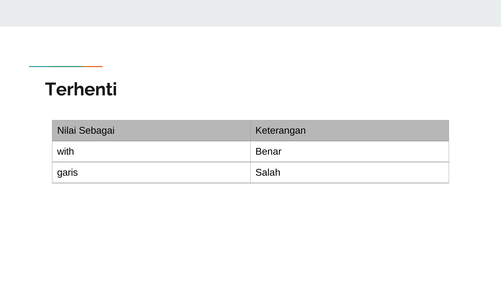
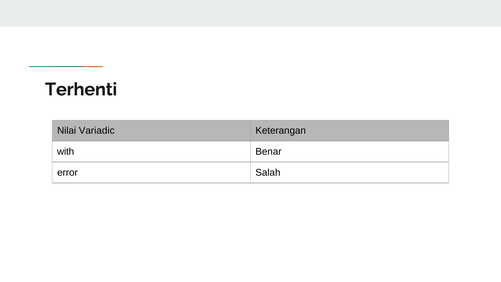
Sebagai: Sebagai -> Variadic
garis: garis -> error
